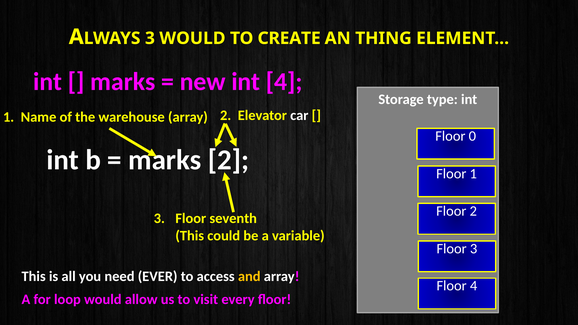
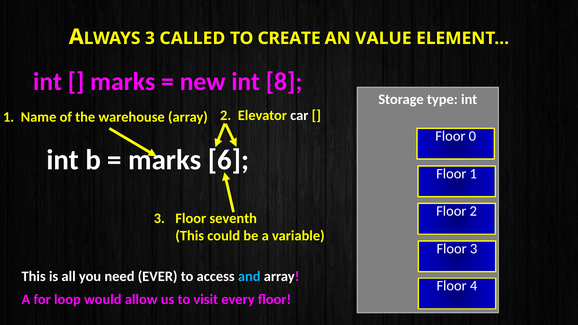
3 WOULD: WOULD -> CALLED
THING: THING -> VALUE
int 4: 4 -> 8
2 at (228, 160): 2 -> 6
and colour: yellow -> light blue
